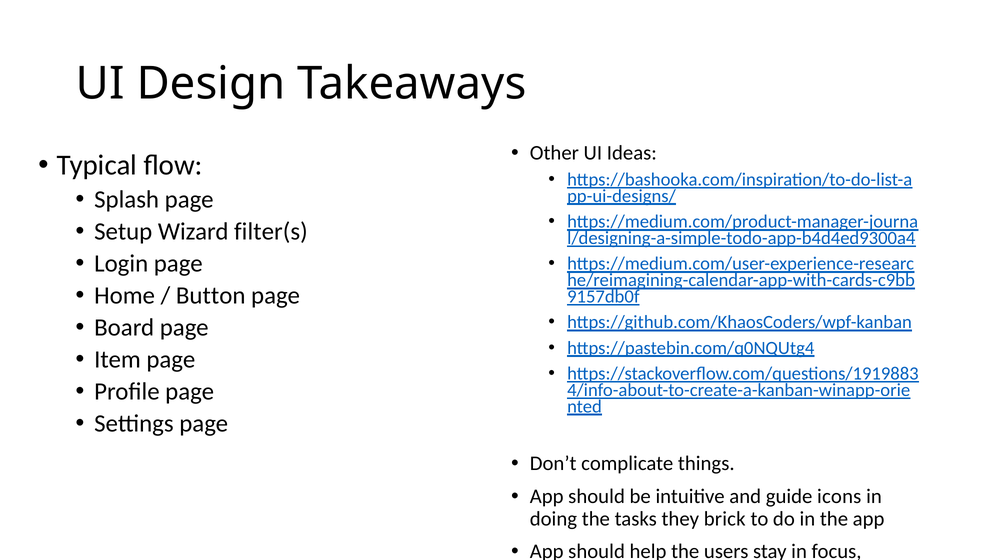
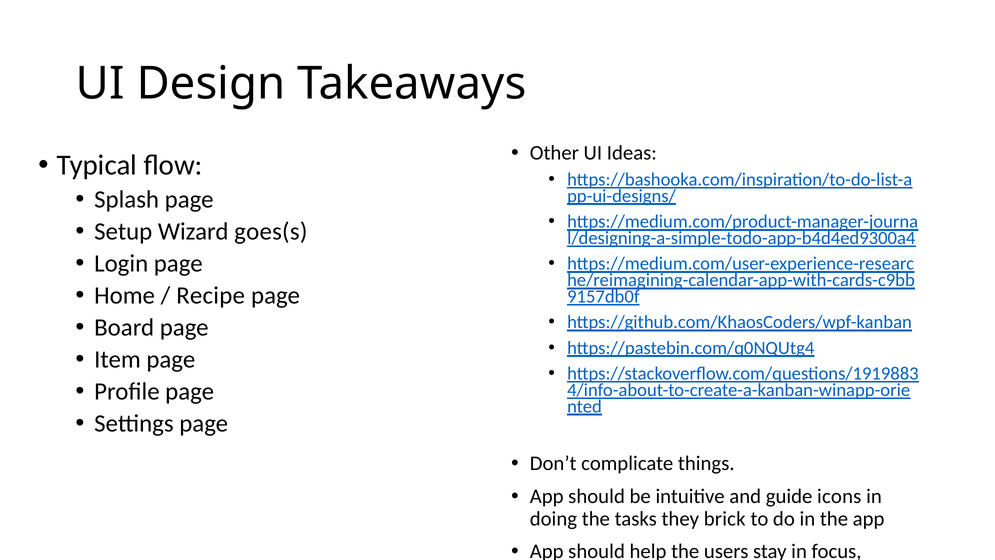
filter(s: filter(s -> goes(s
Button: Button -> Recipe
